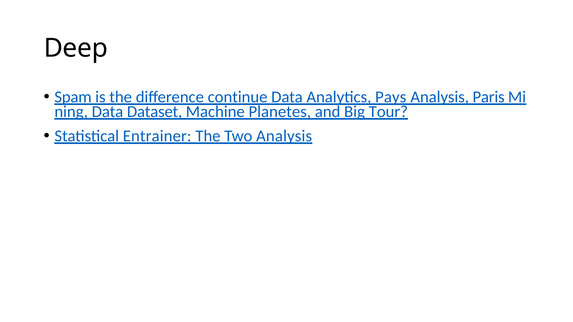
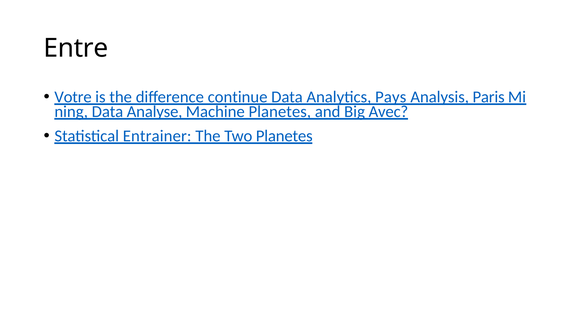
Deep: Deep -> Entre
Spam: Spam -> Votre
Dataset: Dataset -> Analyse
Tour: Tour -> Avec
Two Analysis: Analysis -> Planetes
